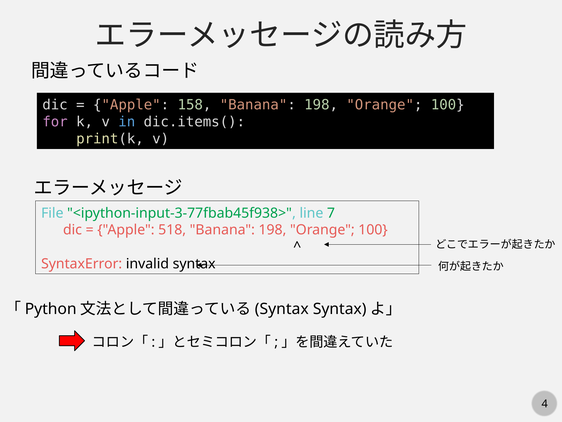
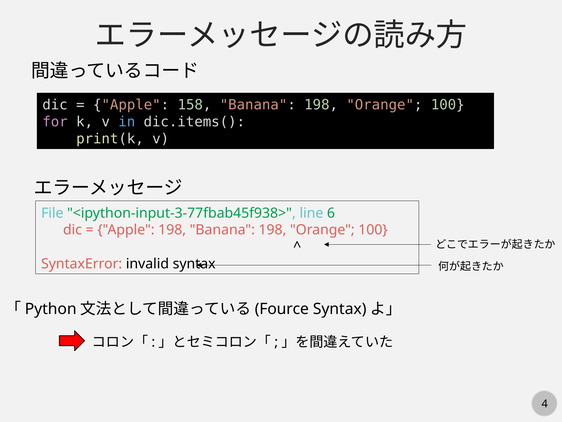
7: 7 -> 6
Apple 518: 518 -> 198
Syntax at (282, 309): Syntax -> Fource
